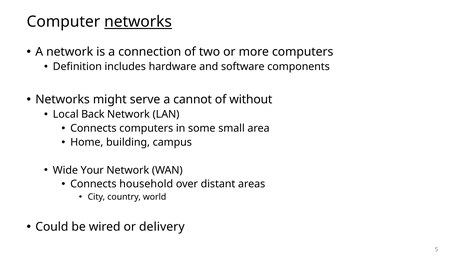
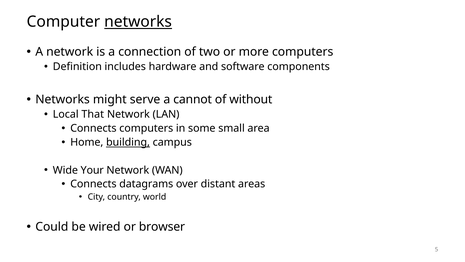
Back: Back -> That
building underline: none -> present
household: household -> datagrams
delivery: delivery -> browser
